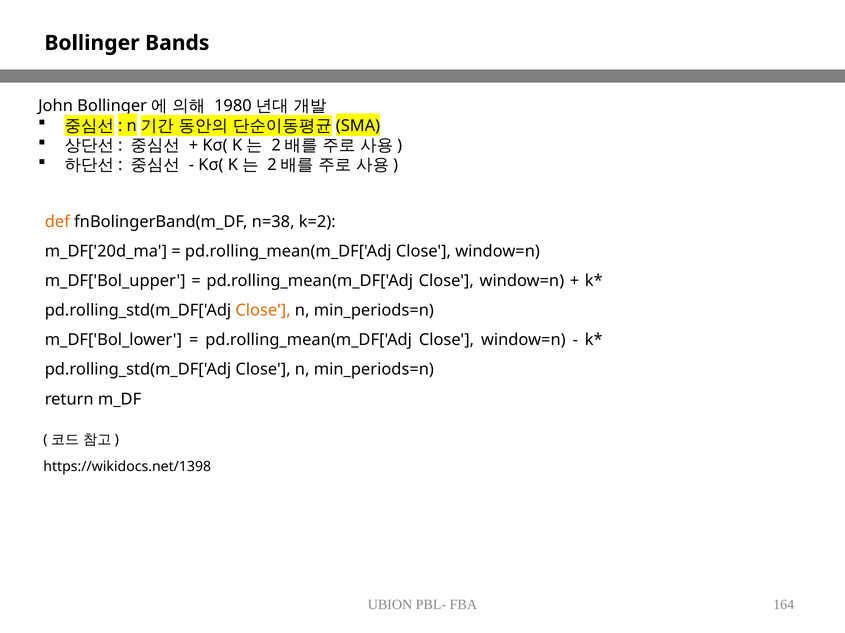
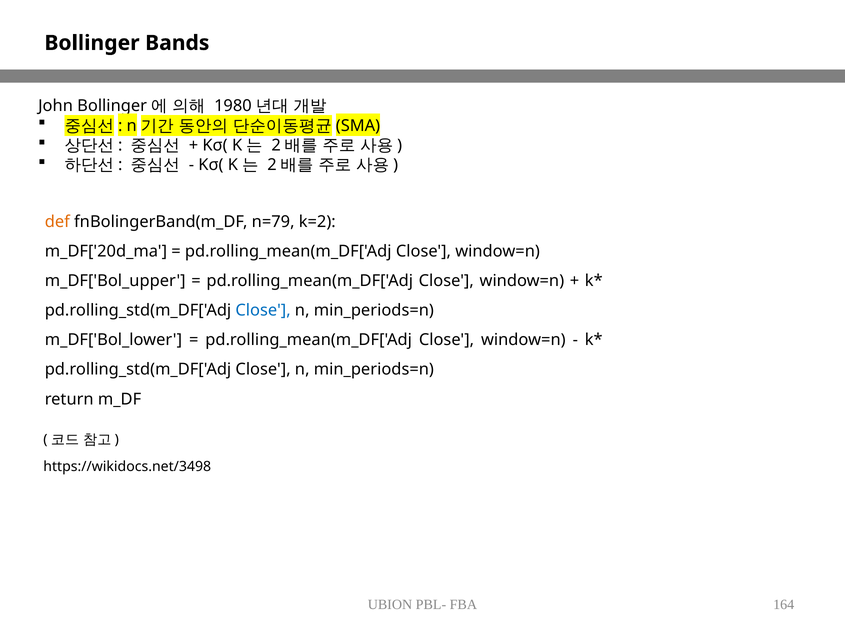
n=38: n=38 -> n=79
Close at (263, 311) colour: orange -> blue
https://wikidocs.net/1398: https://wikidocs.net/1398 -> https://wikidocs.net/3498
